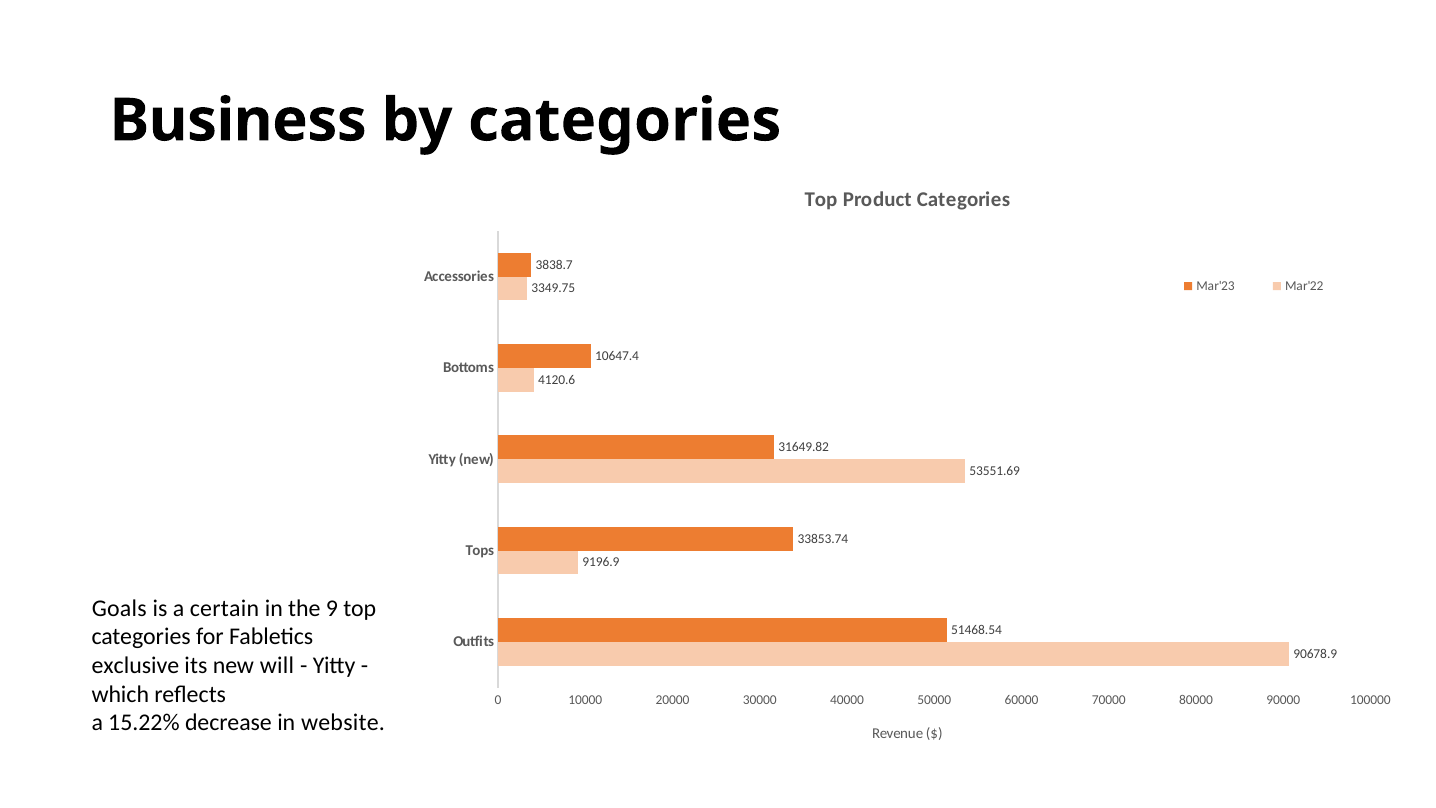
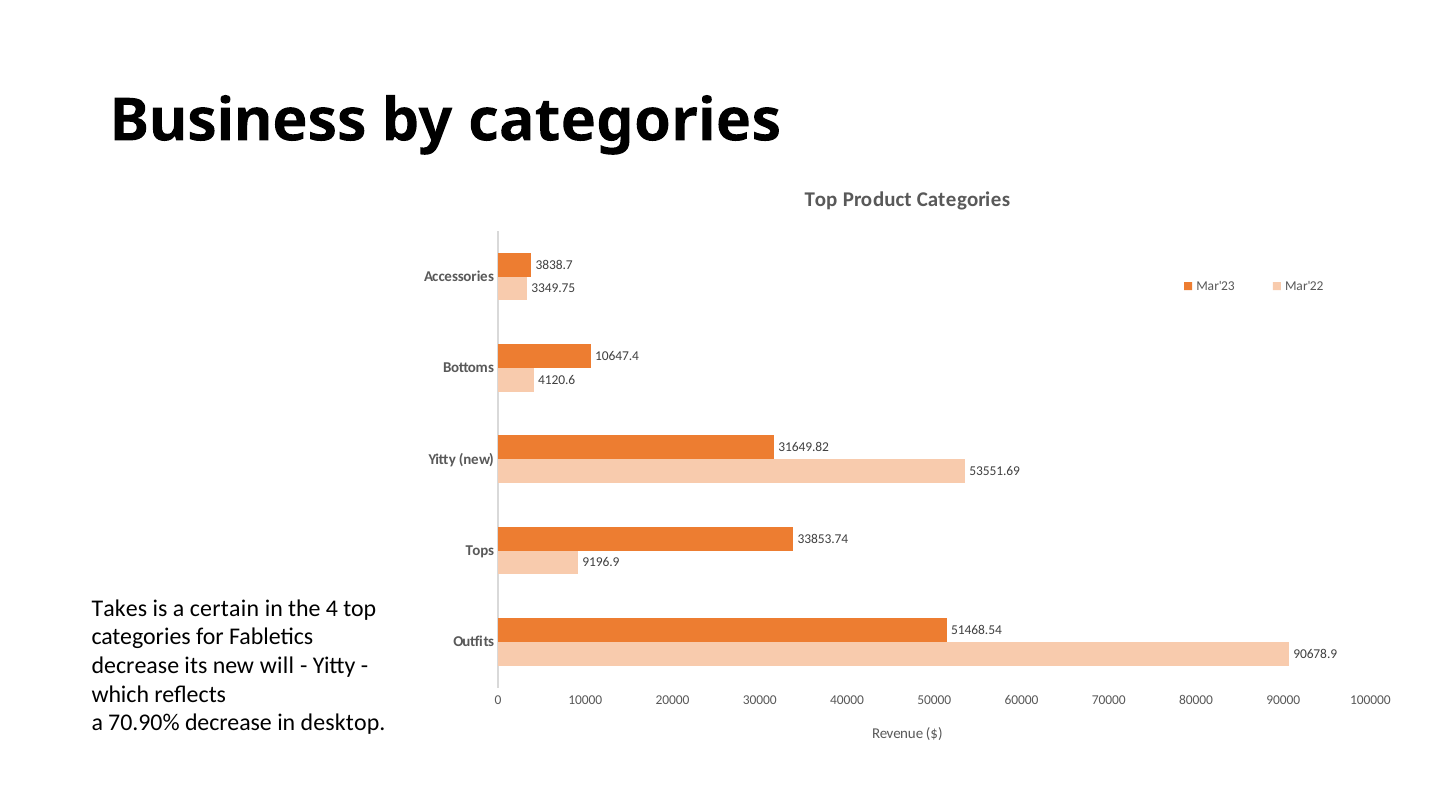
Goals: Goals -> Takes
9: 9 -> 4
exclusive at (135, 665): exclusive -> decrease
15.22%: 15.22% -> 70.90%
website: website -> desktop
